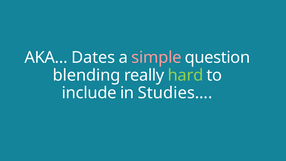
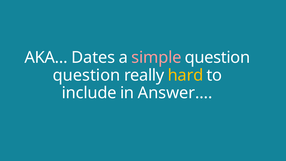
blending at (87, 75): blending -> question
hard colour: light green -> yellow
Studies…: Studies… -> Answer…
